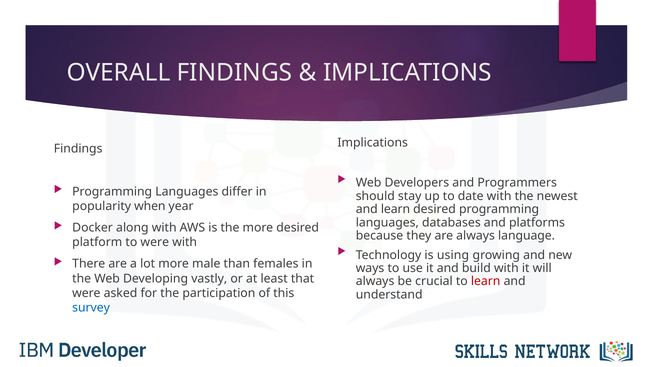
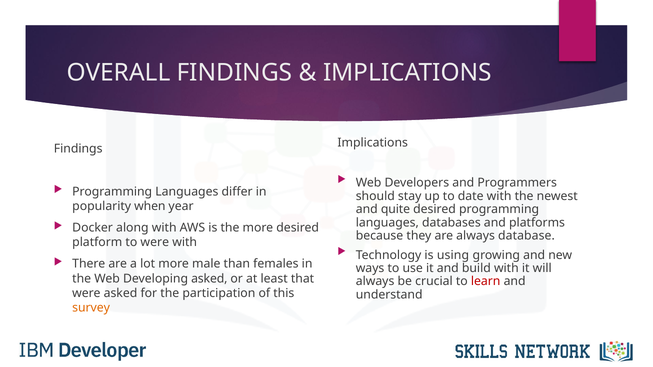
and learn: learn -> quite
language: language -> database
Developing vastly: vastly -> asked
survey colour: blue -> orange
